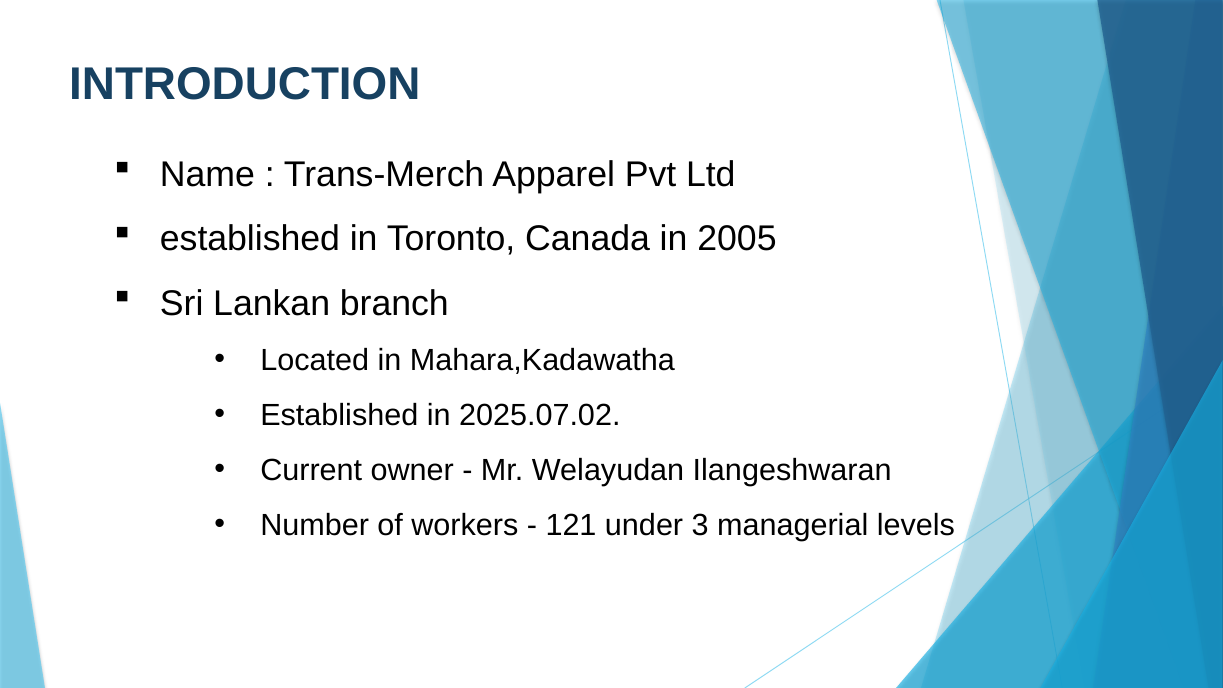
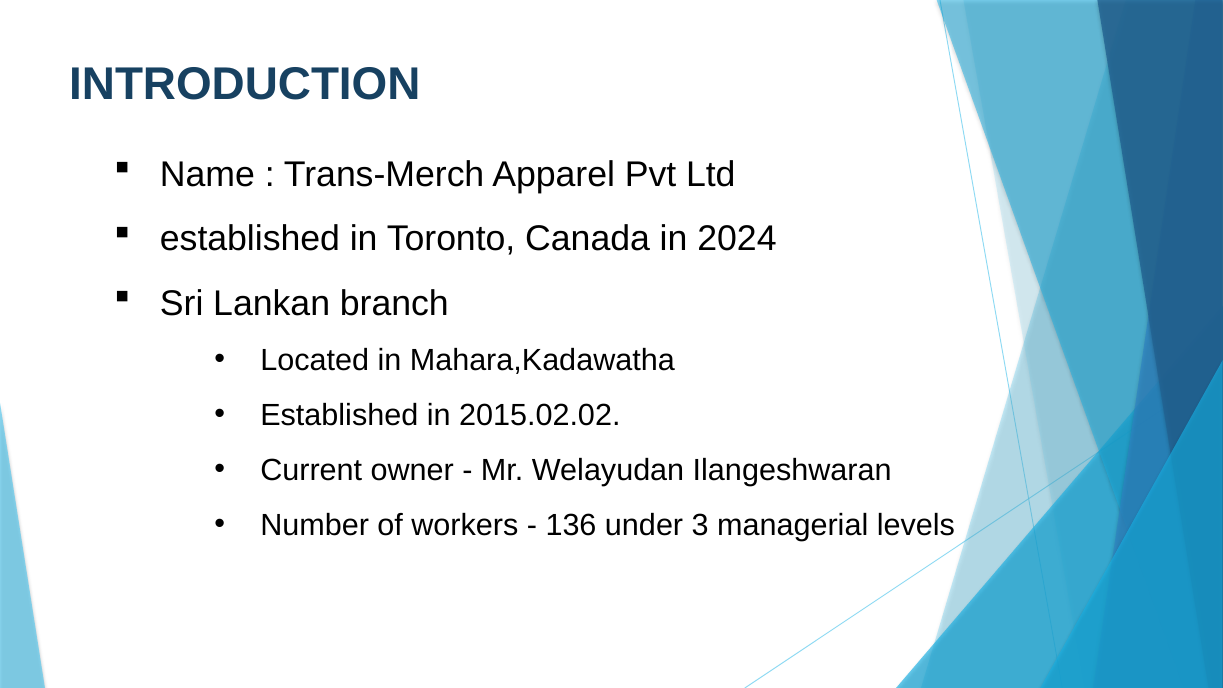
2005: 2005 -> 2024
2025.07.02: 2025.07.02 -> 2015.02.02
121: 121 -> 136
